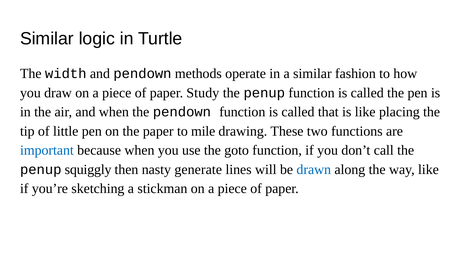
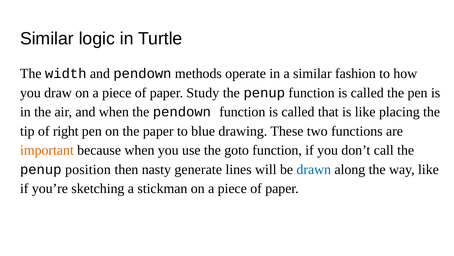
little: little -> right
mile: mile -> blue
important colour: blue -> orange
squiggly: squiggly -> position
